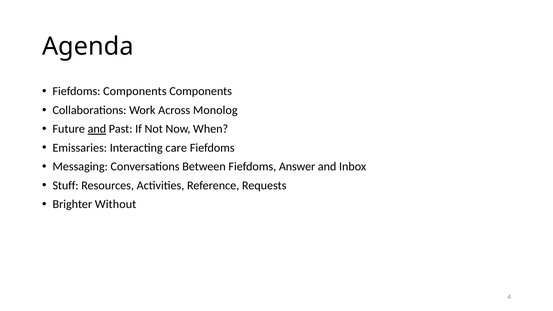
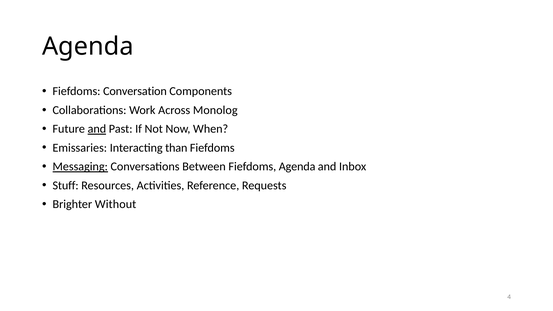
Fiefdoms Components: Components -> Conversation
care: care -> than
Messaging underline: none -> present
Fiefdoms Answer: Answer -> Agenda
